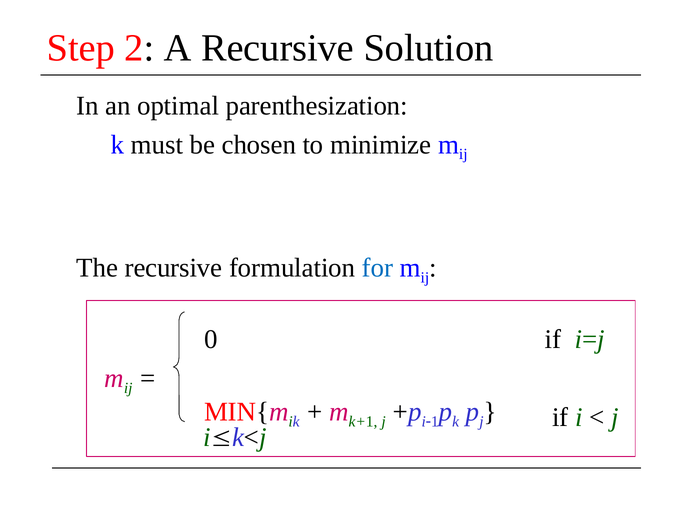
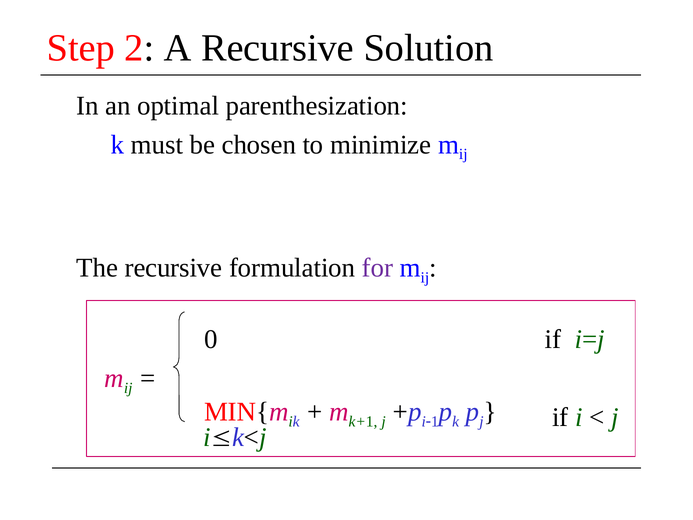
for colour: blue -> purple
